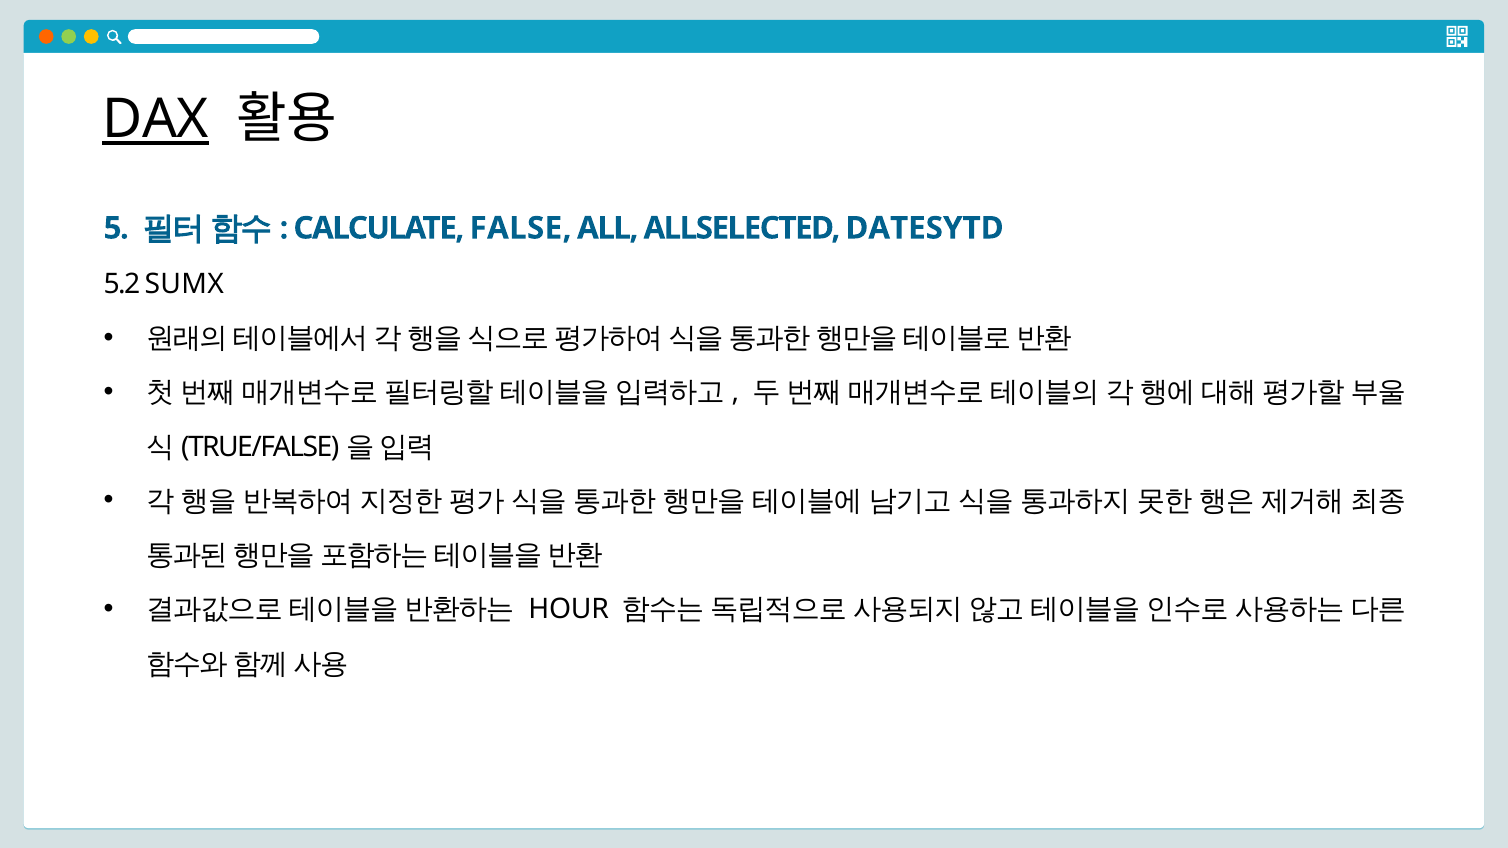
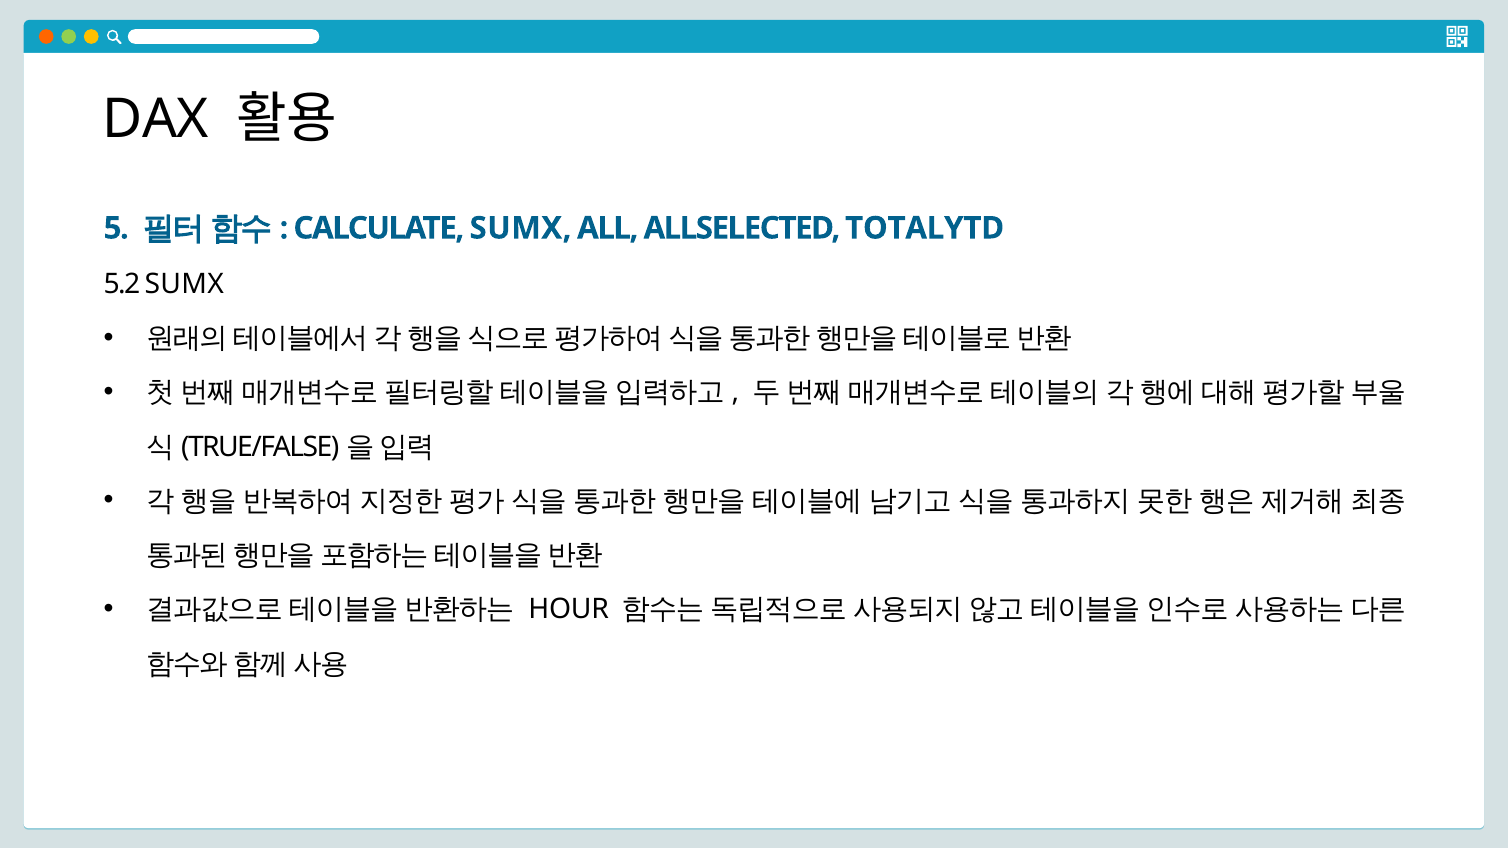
DAX underline: present -> none
CALCULATE FALSE: FALSE -> SUMX
DATESYTD: DATESYTD -> TOTALYTD
